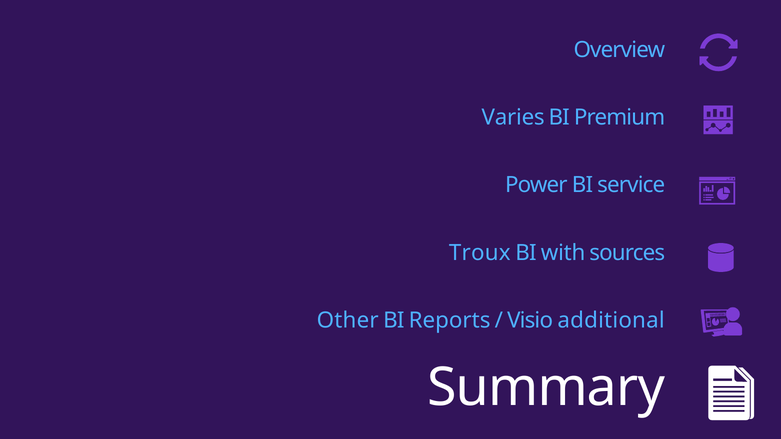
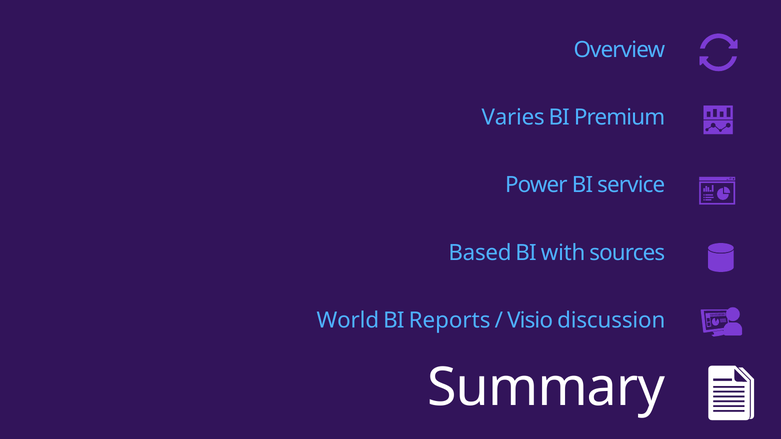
Troux: Troux -> Based
Other: Other -> World
additional: additional -> discussion
